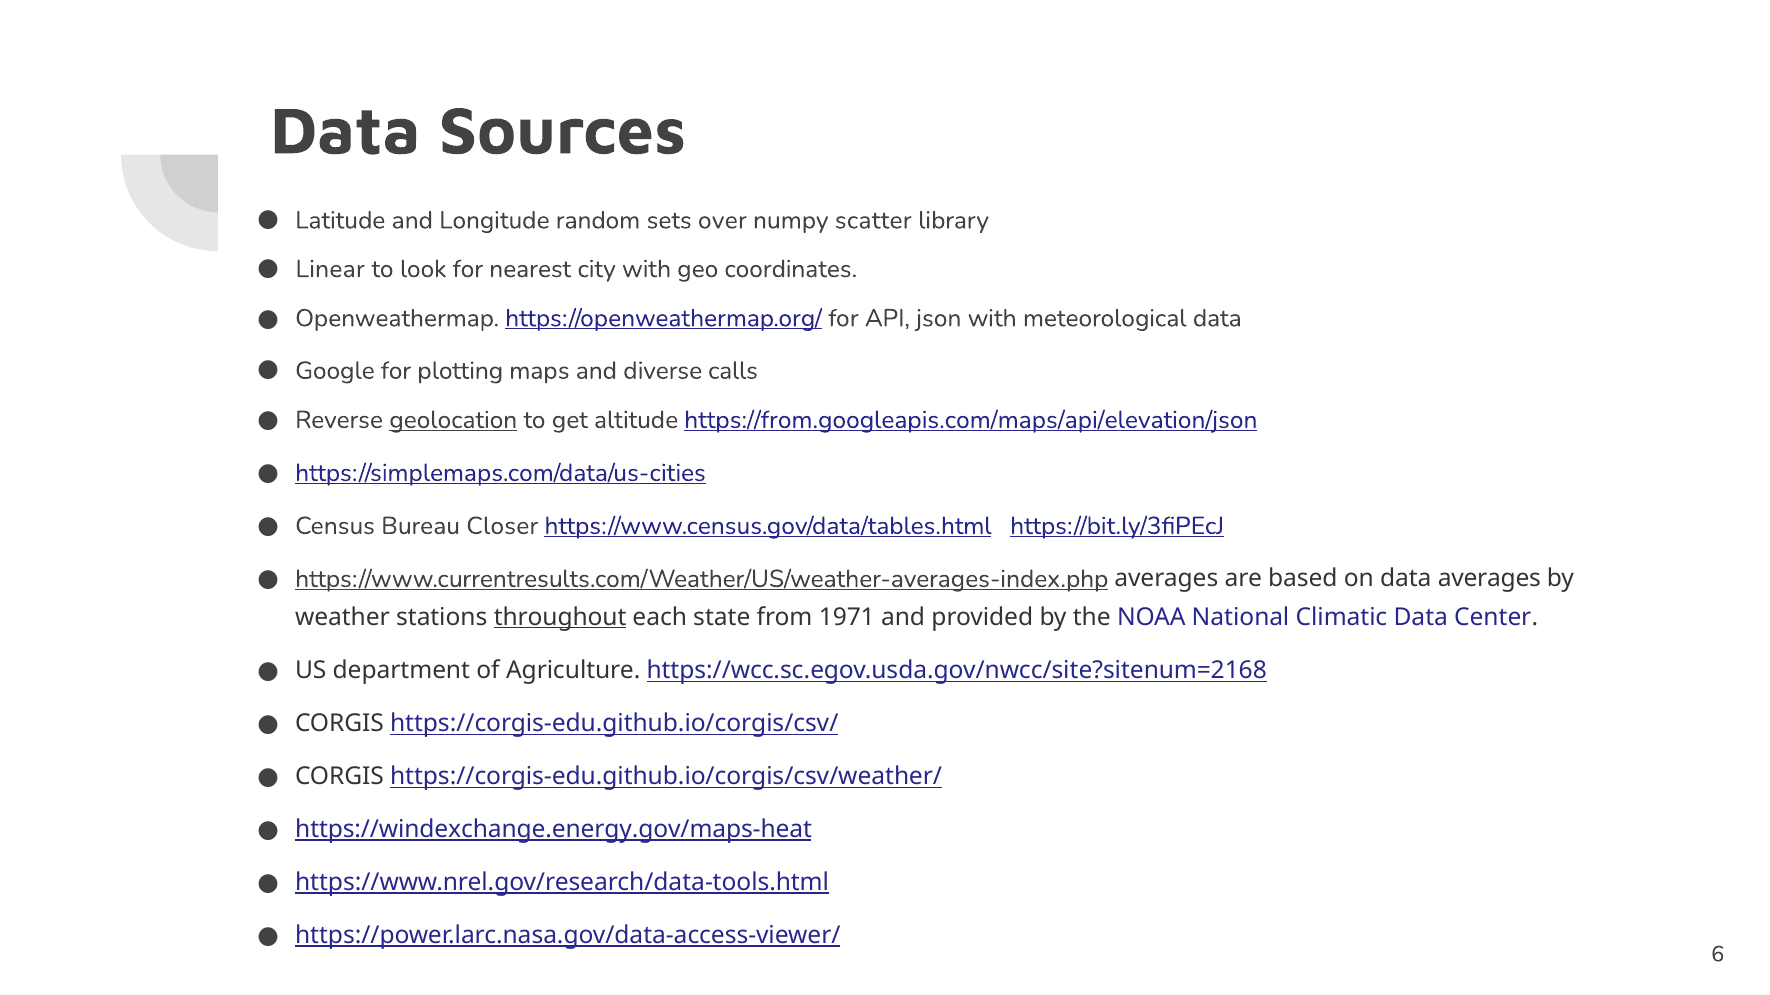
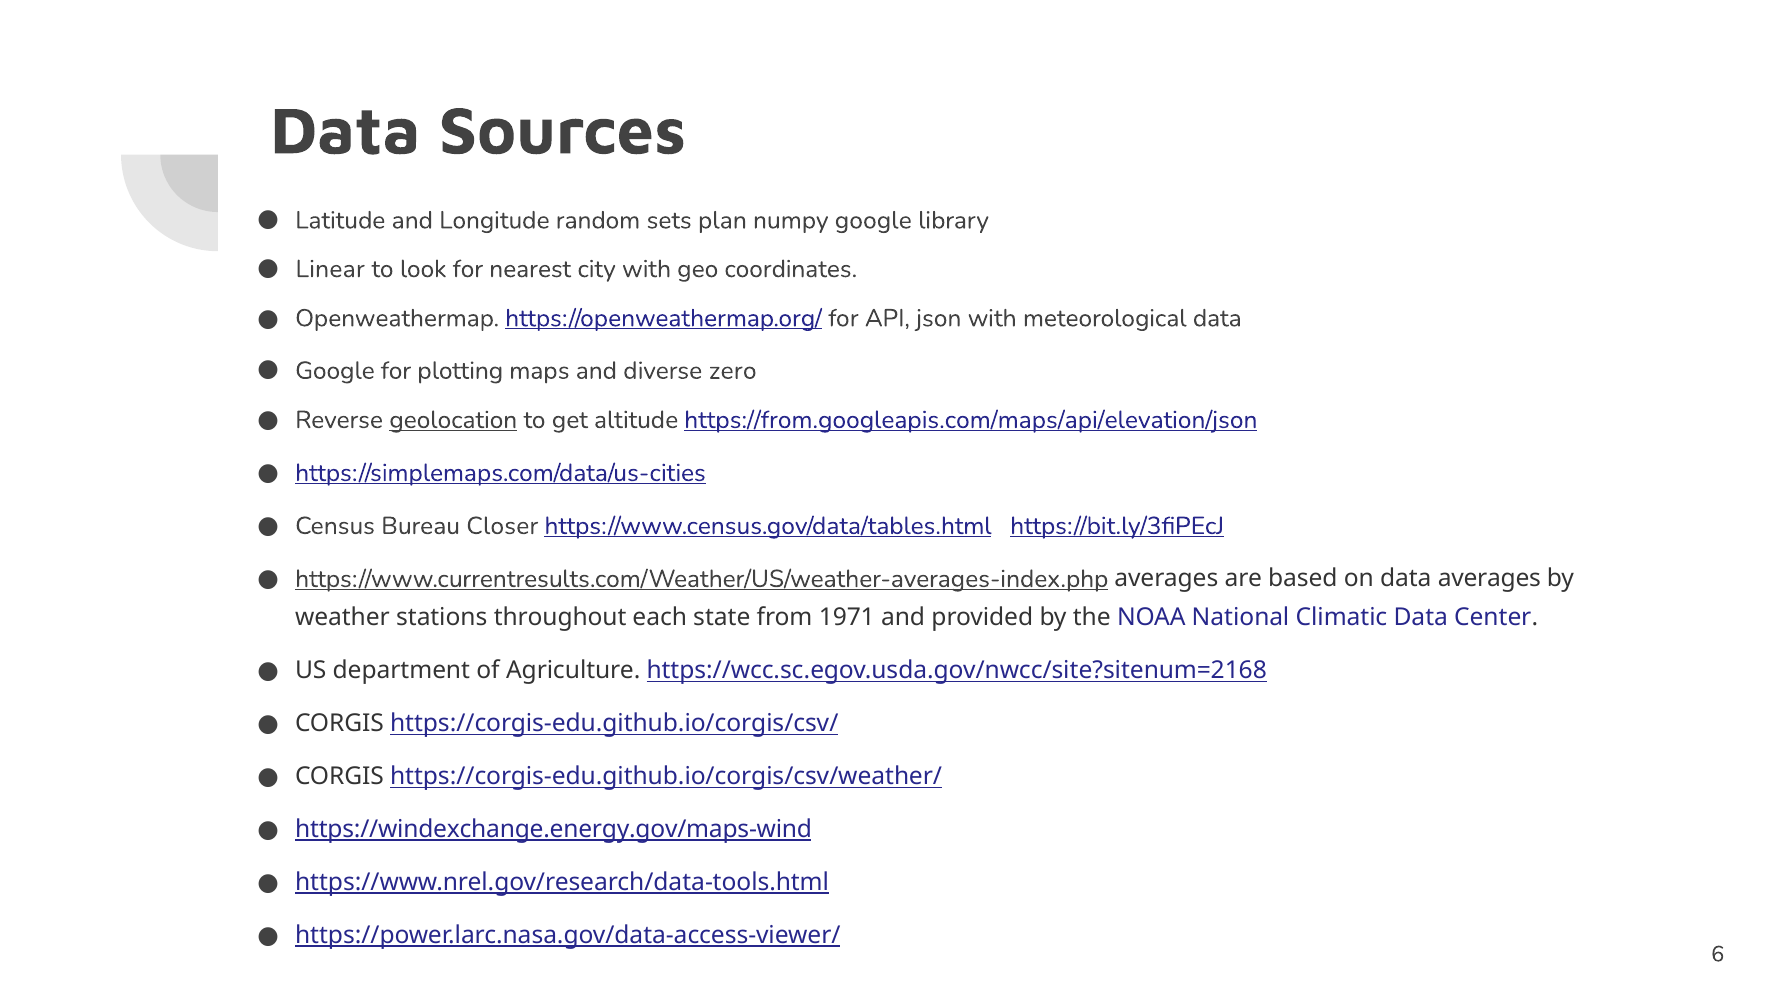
over: over -> plan
numpy scatter: scatter -> google
calls: calls -> zero
throughout underline: present -> none
https://windexchange.energy.gov/maps-heat: https://windexchange.energy.gov/maps-heat -> https://windexchange.energy.gov/maps-wind
